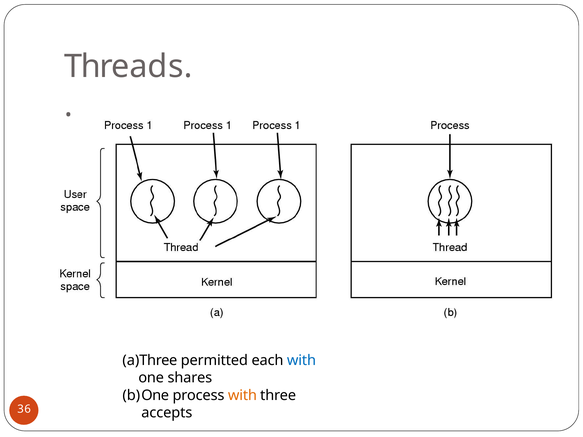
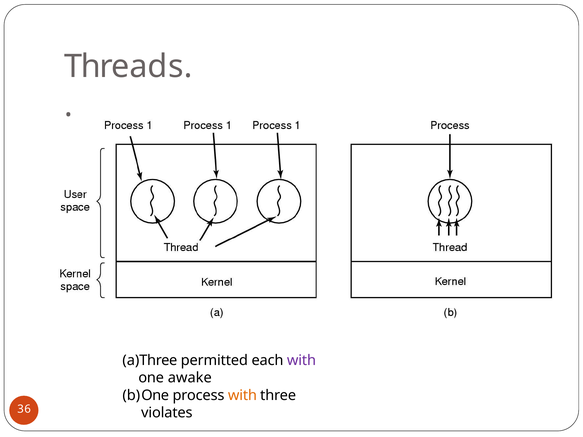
with at (302, 360) colour: blue -> purple
shares: shares -> awake
accepts: accepts -> violates
